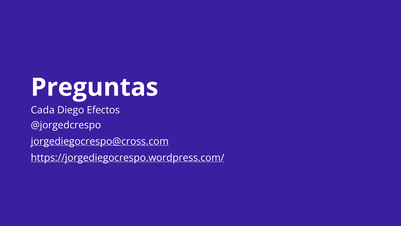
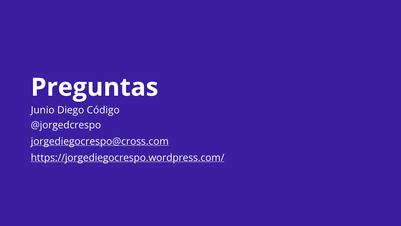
Cada: Cada -> Junio
Efectos: Efectos -> Código
